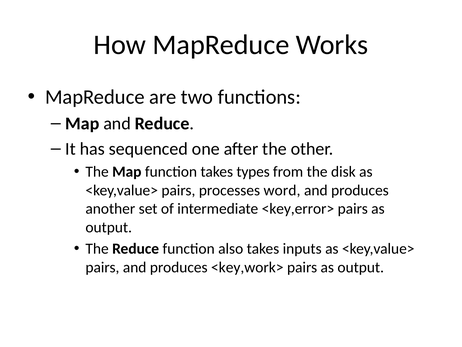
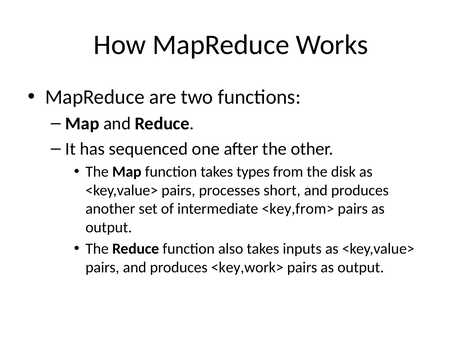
word: word -> short
<key,error>: <key,error> -> <key,from>
